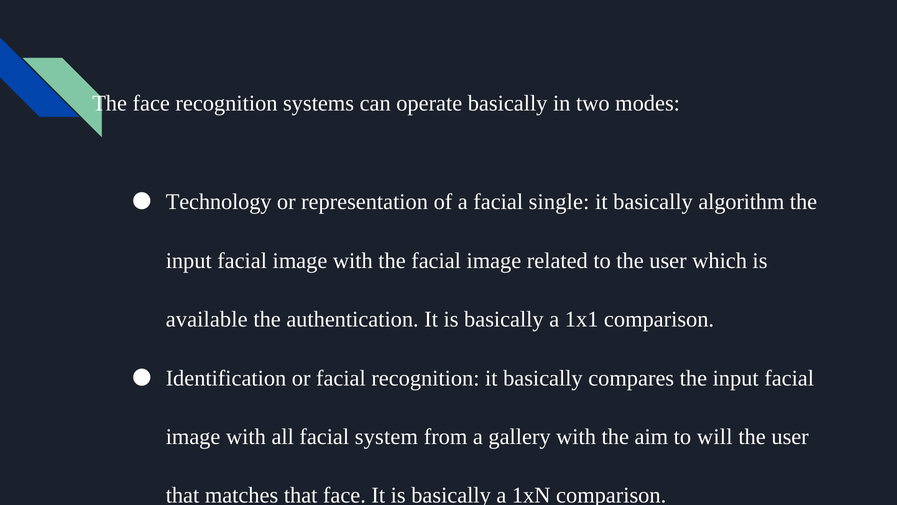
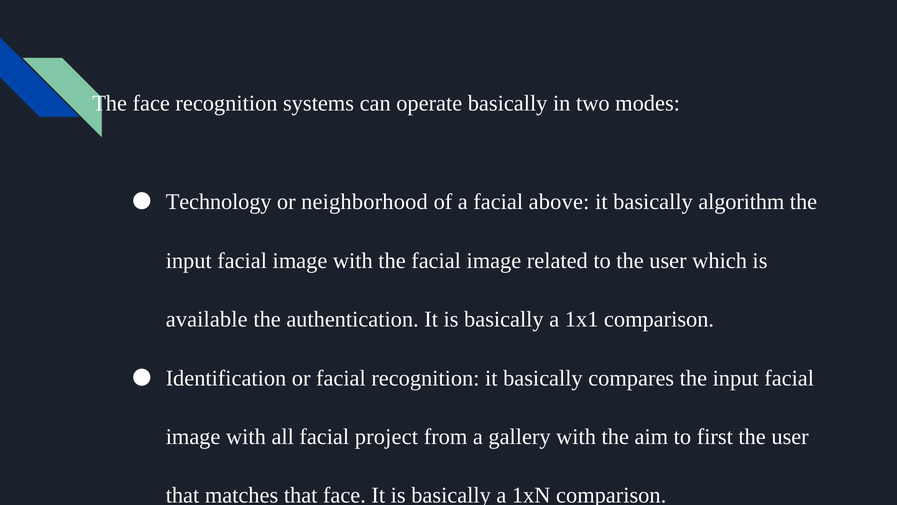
representation: representation -> neighborhood
single: single -> above
system: system -> project
will: will -> first
